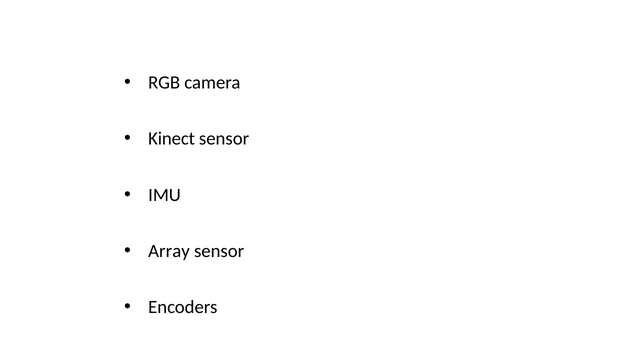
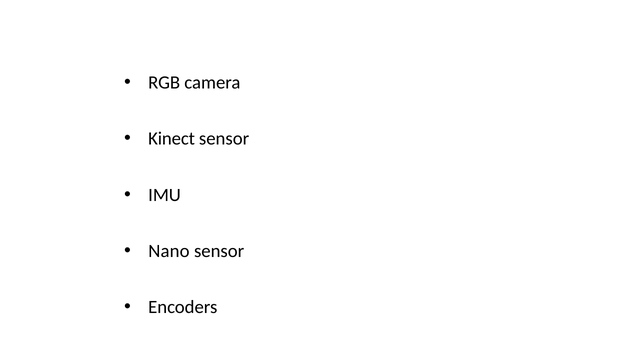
Array: Array -> Nano
